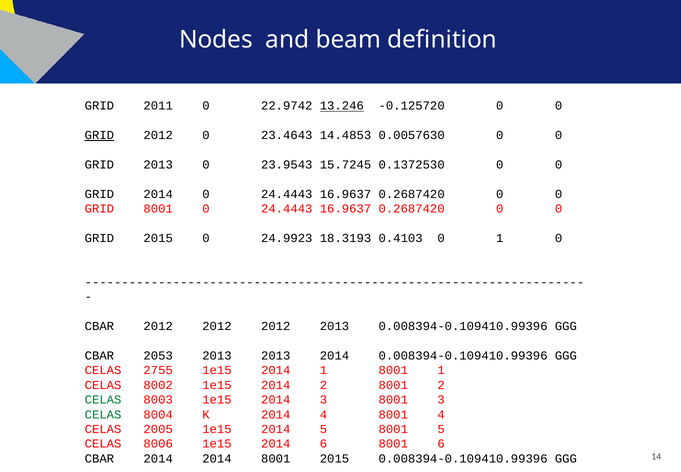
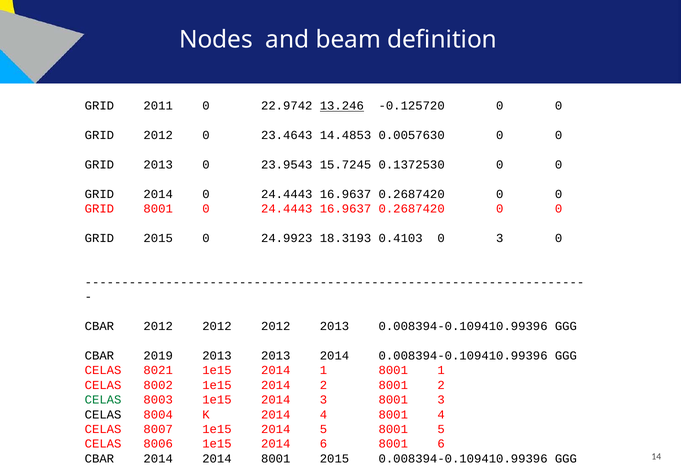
GRID at (99, 135) underline: present -> none
0 1: 1 -> 3
2053: 2053 -> 2019
2755: 2755 -> 8021
CELAS at (103, 414) colour: green -> black
2005: 2005 -> 8007
